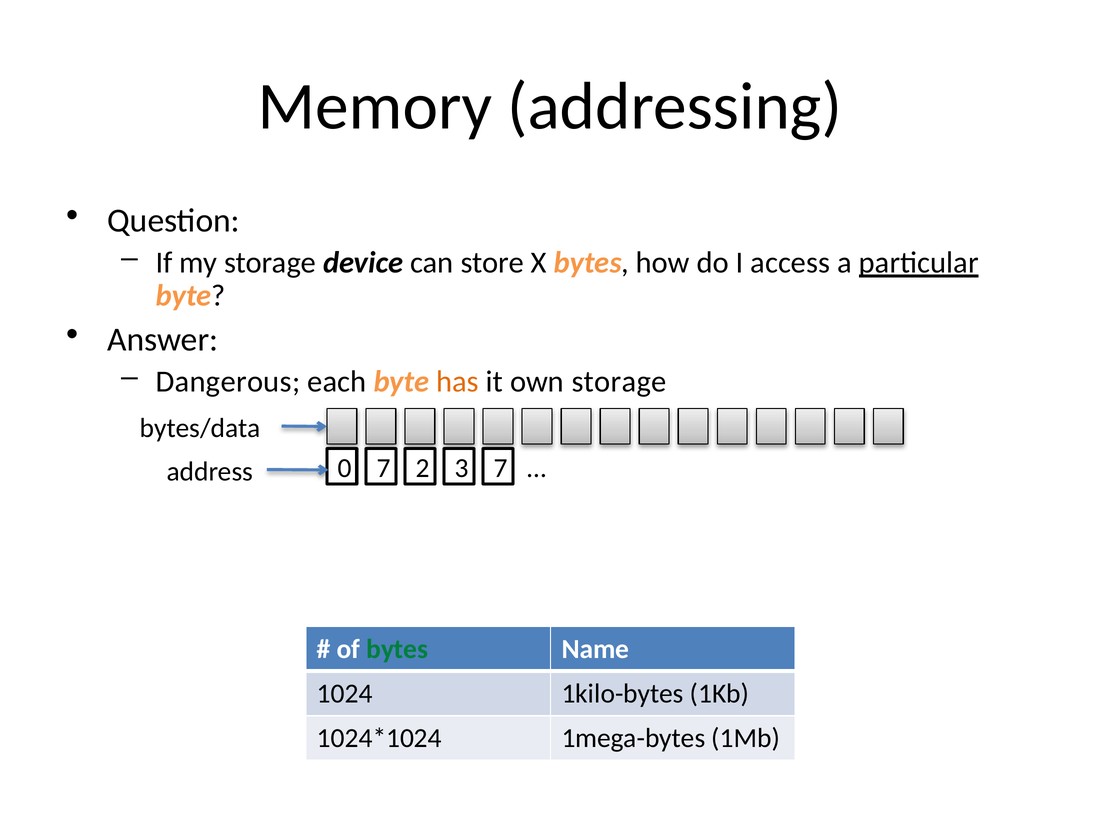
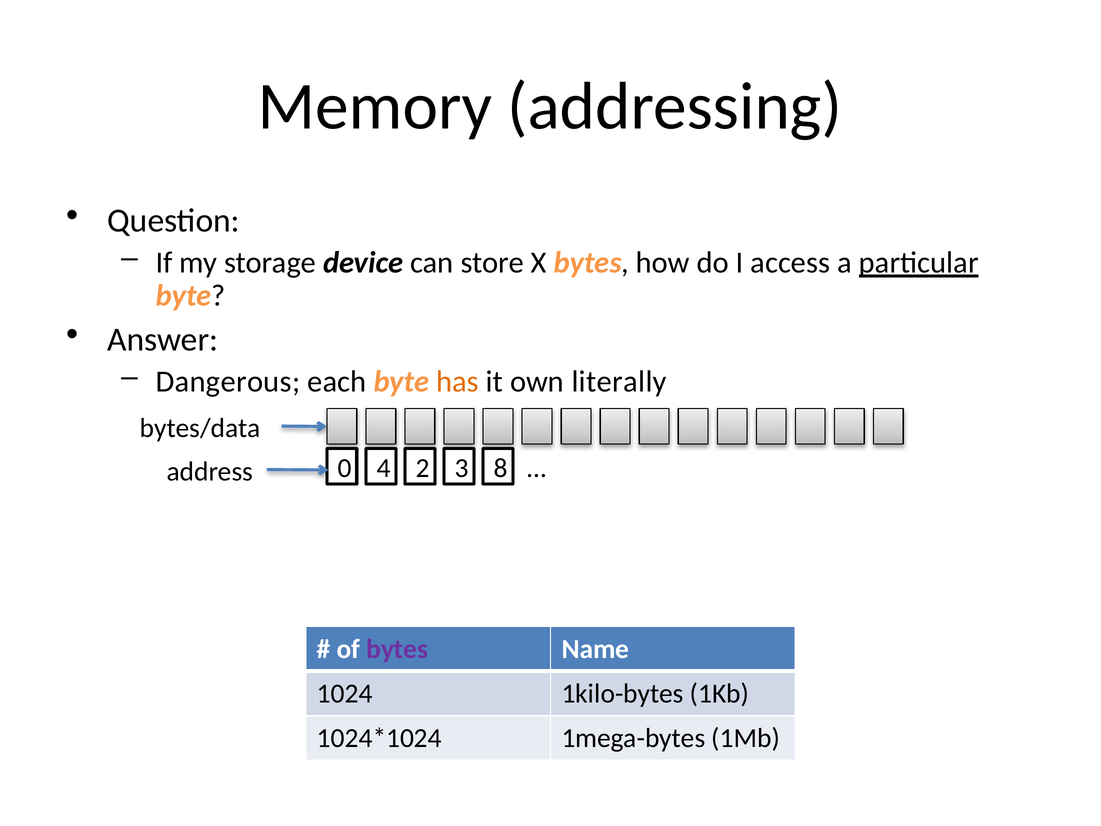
own storage: storage -> literally
0 7: 7 -> 4
3 7: 7 -> 8
bytes at (397, 649) colour: green -> purple
